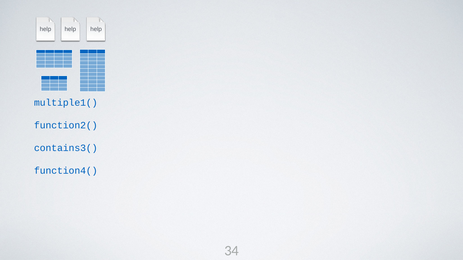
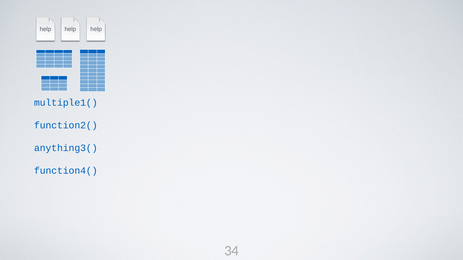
contains3(: contains3( -> anything3(
